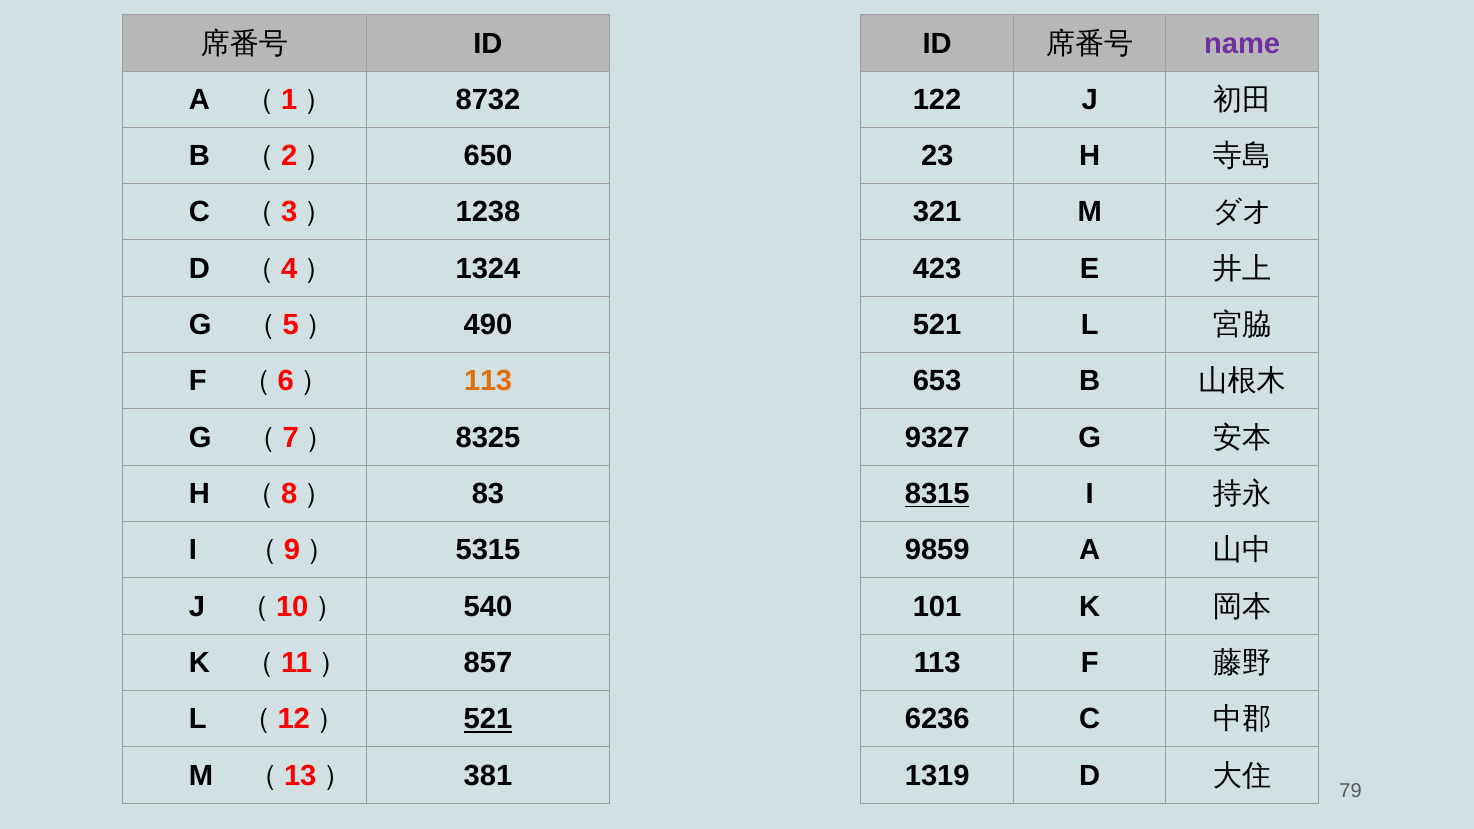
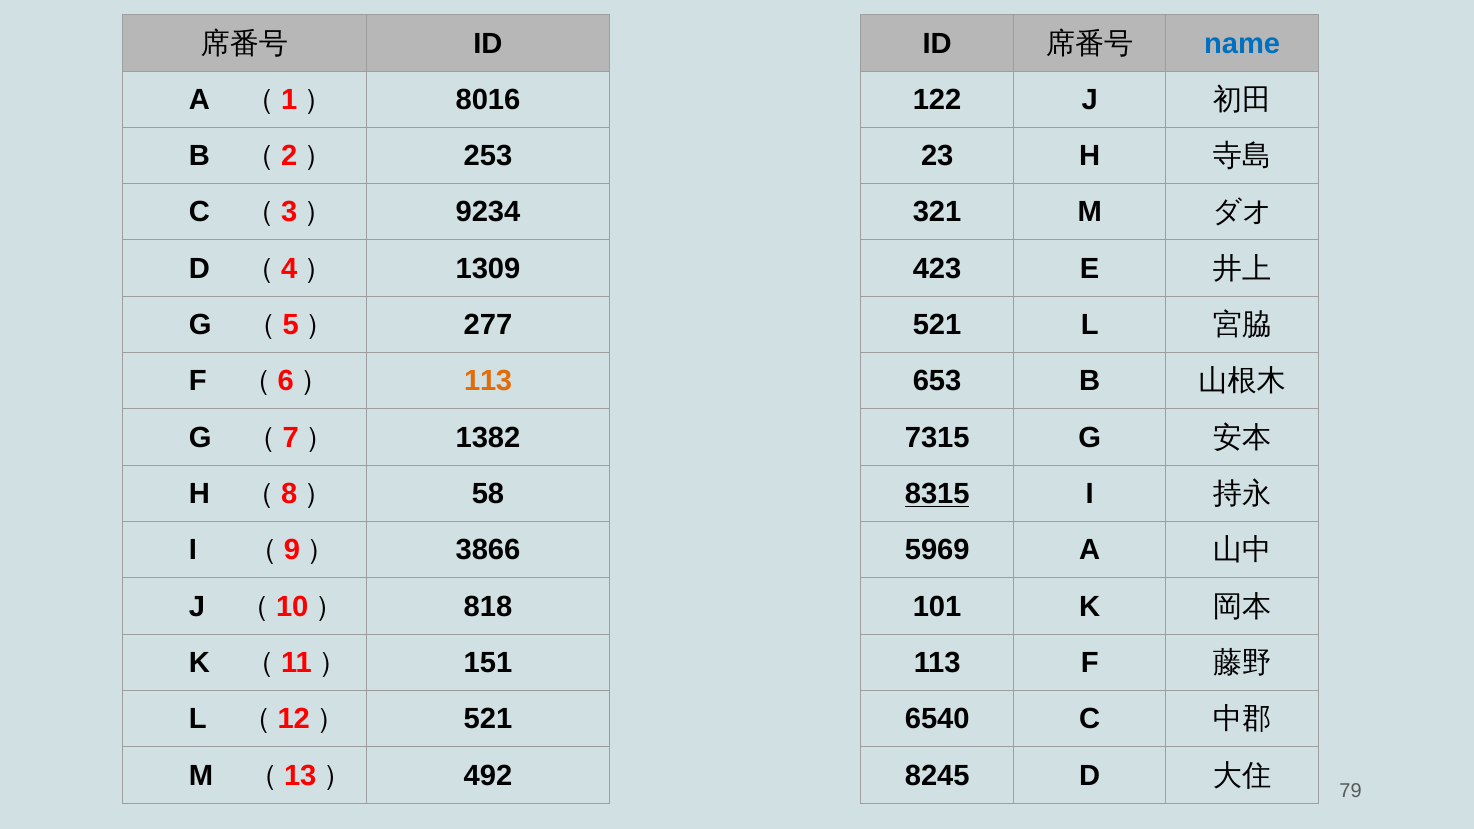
name colour: purple -> blue
8732: 8732 -> 8016
650: 650 -> 253
1238: 1238 -> 9234
1324: 1324 -> 1309
490: 490 -> 277
8325: 8325 -> 1382
9327: 9327 -> 7315
83: 83 -> 58
5315: 5315 -> 3866
9859: 9859 -> 5969
540: 540 -> 818
857: 857 -> 151
521 at (488, 719) underline: present -> none
6236: 6236 -> 6540
381: 381 -> 492
1319: 1319 -> 8245
